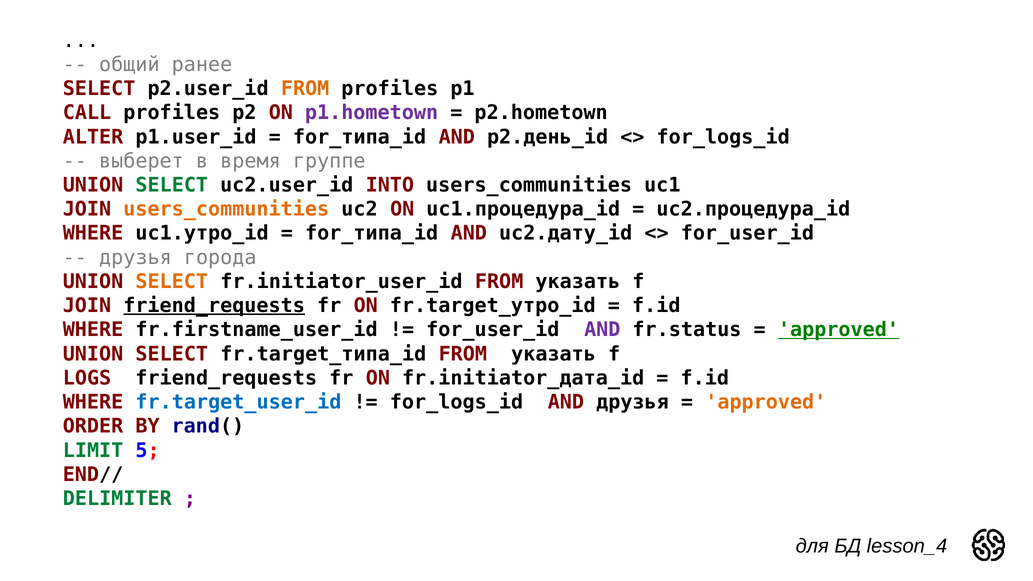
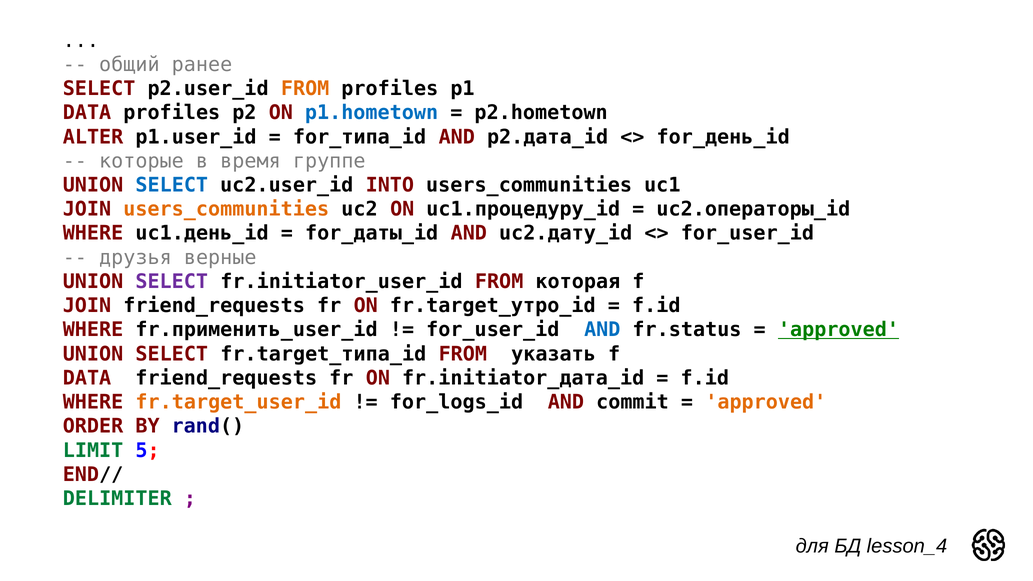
CALL at (87, 113): CALL -> DATA
p1.hometown colour: purple -> blue
p2.день_id: p2.день_id -> p2.дата_id
for_logs_id at (723, 137): for_logs_id -> for_день_id
выберет: выберет -> которые
SELECT at (172, 185) colour: green -> blue
uc1.процедура_id: uc1.процедура_id -> uc1.процедуру_id
uc2.процедура_id: uc2.процедура_id -> uc2.операторы_id
uc1.утро_id: uc1.утро_id -> uc1.день_id
for_типа_id at (372, 233): for_типа_id -> for_даты_id
города: города -> верные
SELECT at (172, 282) colour: orange -> purple
fr.initiator_user_id FROM указать: указать -> которая
friend_requests at (214, 306) underline: present -> none
fr.firstname_user_id: fr.firstname_user_id -> fr.применить_user_id
AND at (602, 330) colour: purple -> blue
LOGS at (87, 378): LOGS -> DATA
fr.target_user_id colour: blue -> orange
AND друзья: друзья -> commit
